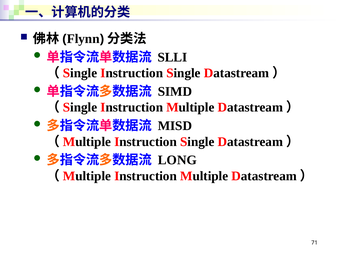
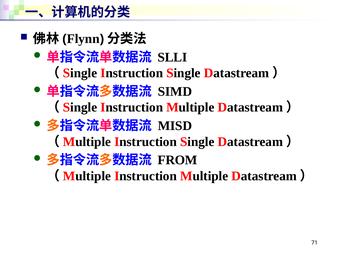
LONG: LONG -> FROM
